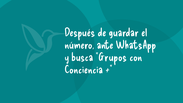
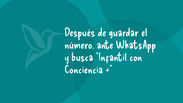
Grupos: Grupos -> Infantil
